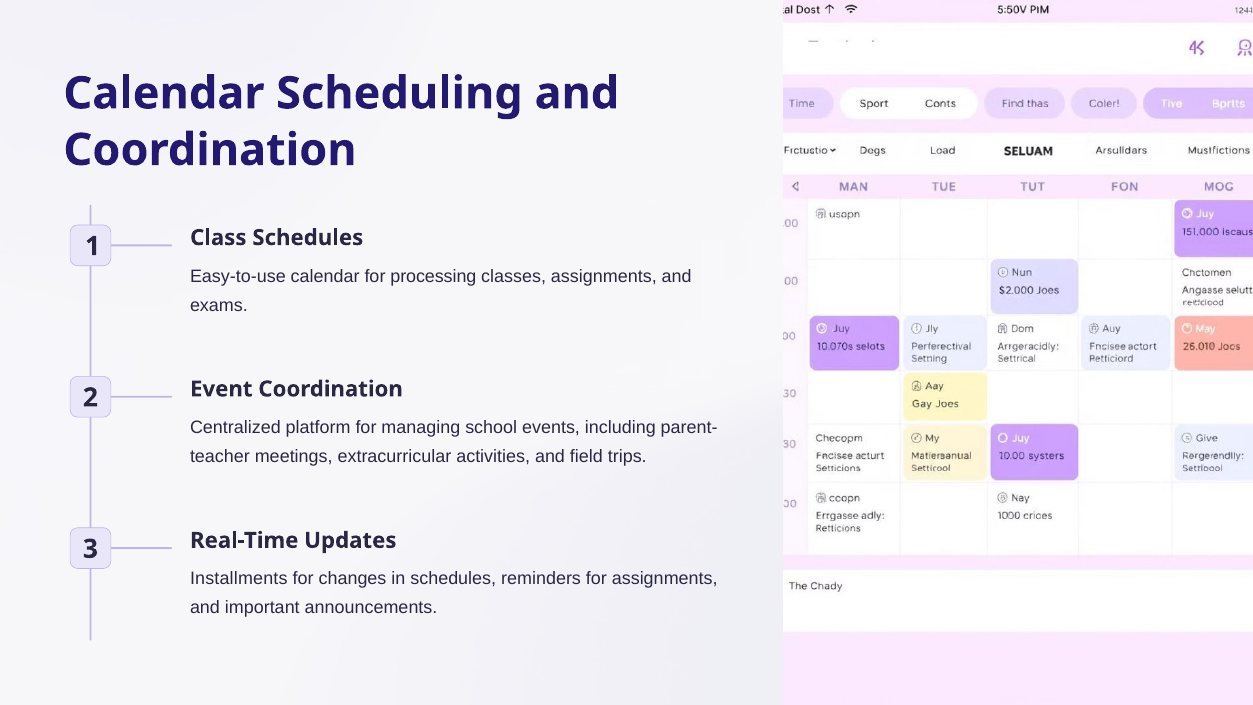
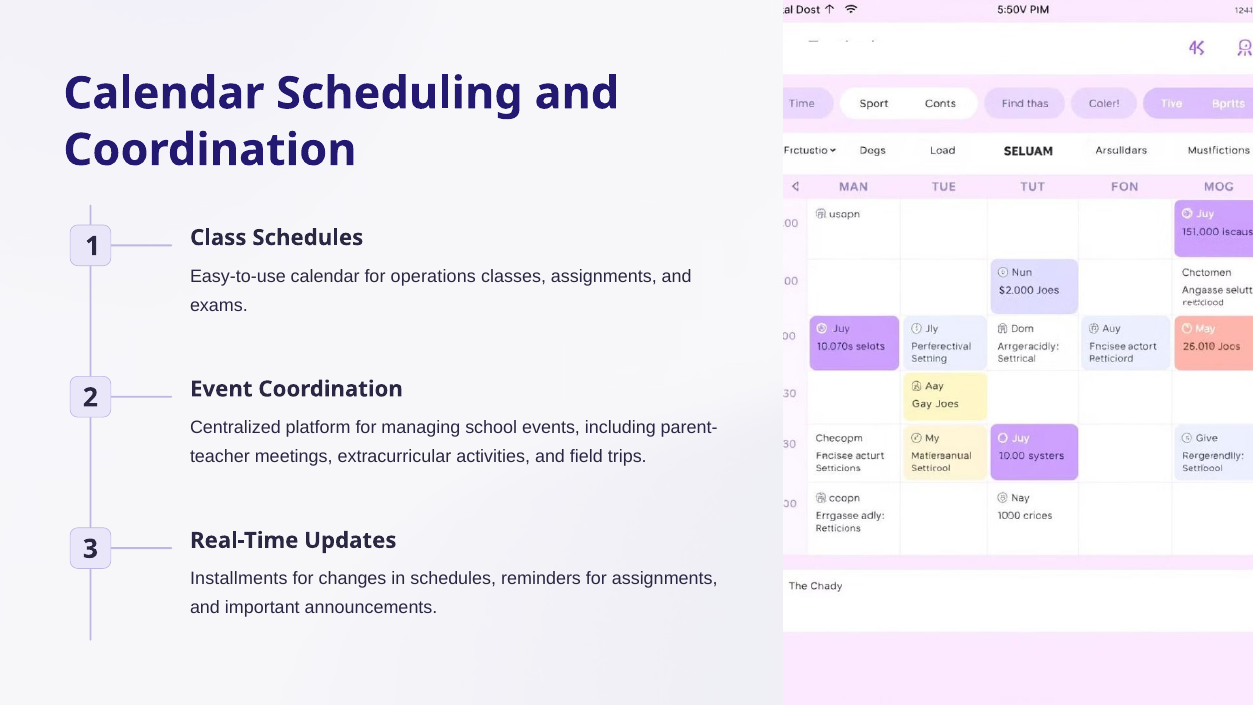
processing: processing -> operations
